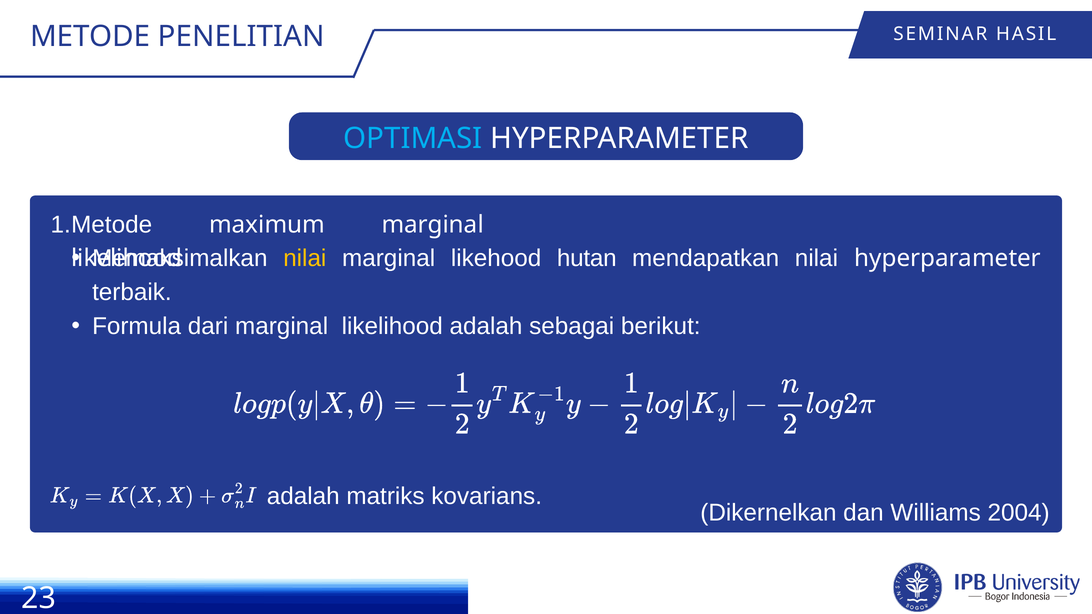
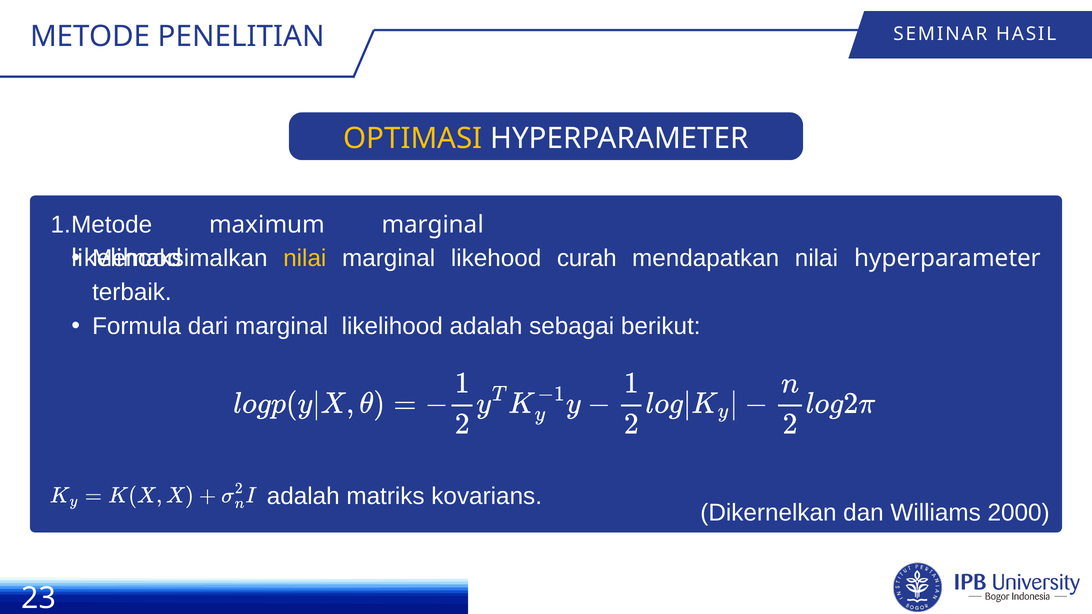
OPTIMASI colour: light blue -> yellow
hutan: hutan -> curah
2004: 2004 -> 2000
